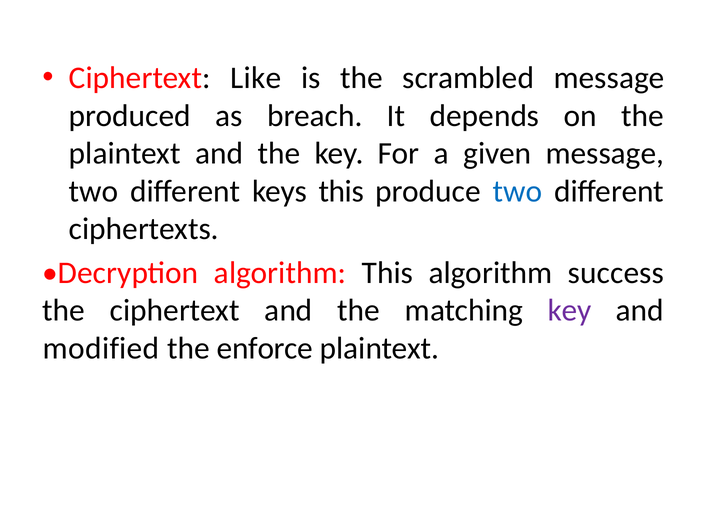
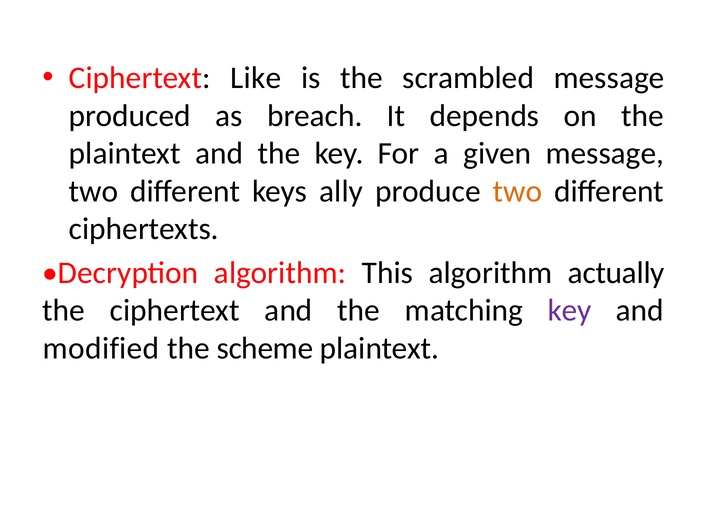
keys this: this -> ally
two at (518, 191) colour: blue -> orange
success: success -> actually
enforce: enforce -> scheme
